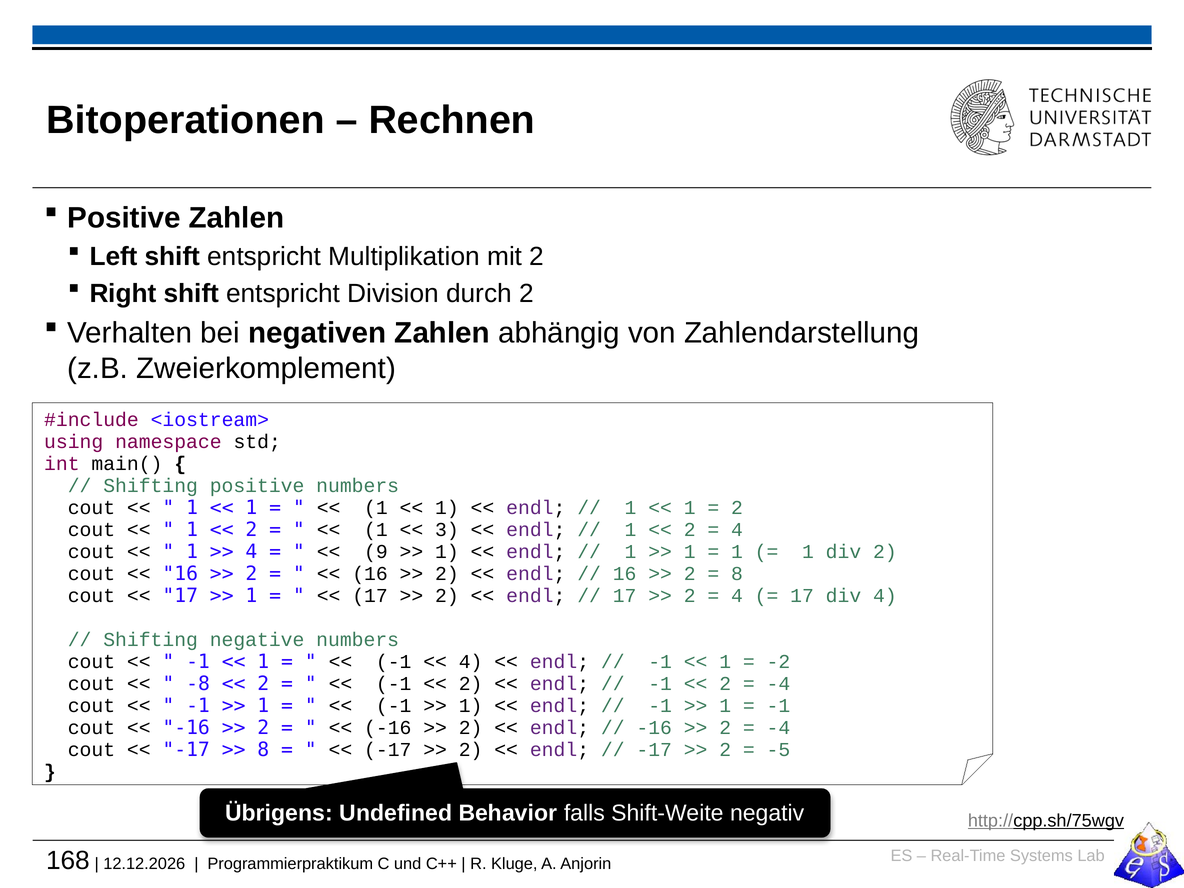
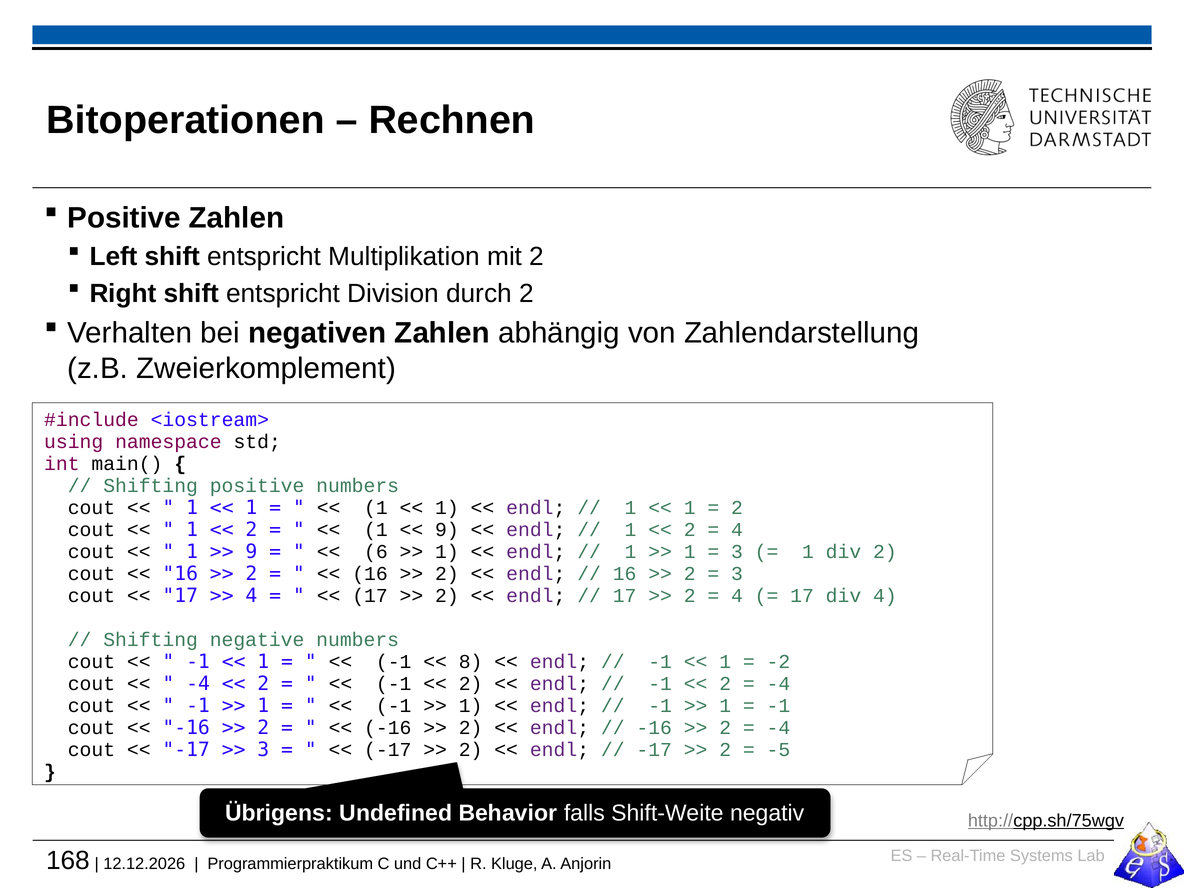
3 at (447, 530): 3 -> 9
4 at (251, 552): 4 -> 9
9: 9 -> 6
1 at (737, 552): 1 -> 3
8 at (737, 574): 8 -> 3
1 at (251, 596): 1 -> 4
4 at (471, 662): 4 -> 8
-8 at (198, 684): -8 -> -4
8 at (263, 750): 8 -> 3
